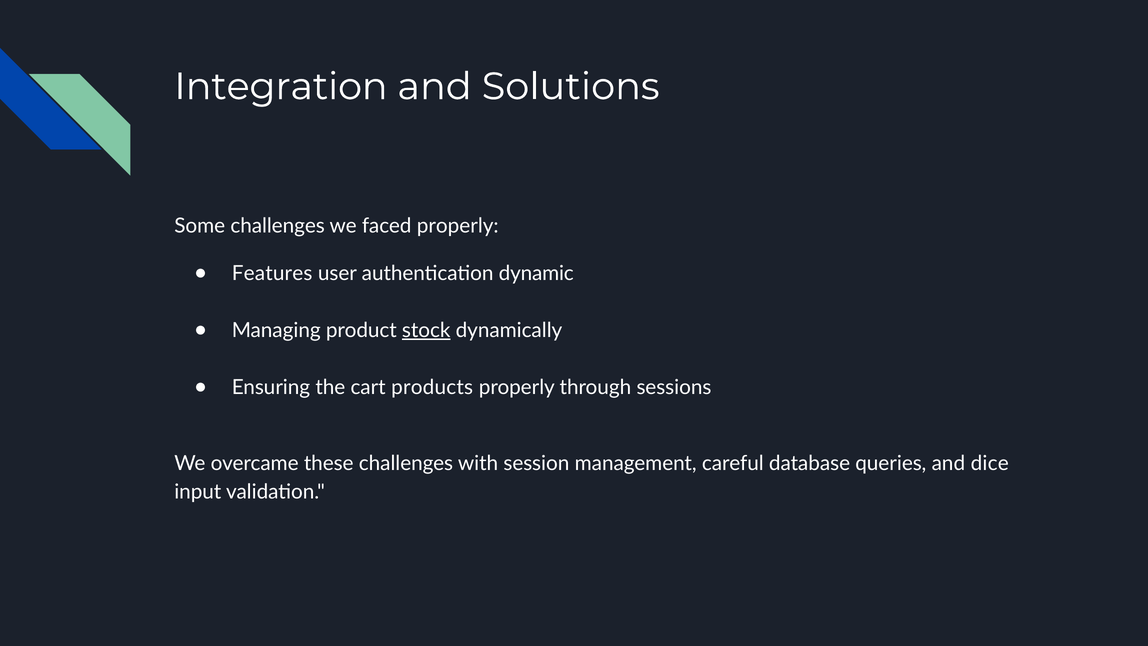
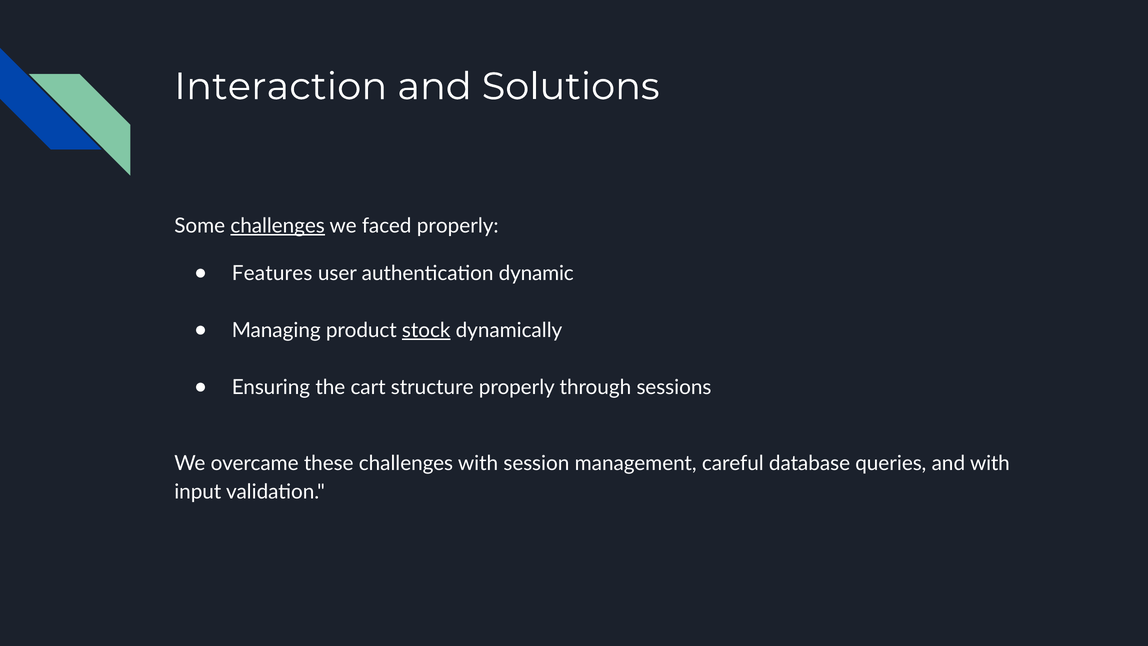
Integration: Integration -> Interaction
challenges at (278, 226) underline: none -> present
products: products -> structure
and dice: dice -> with
